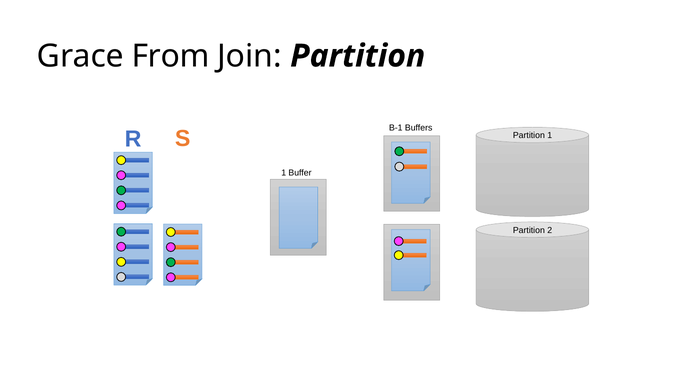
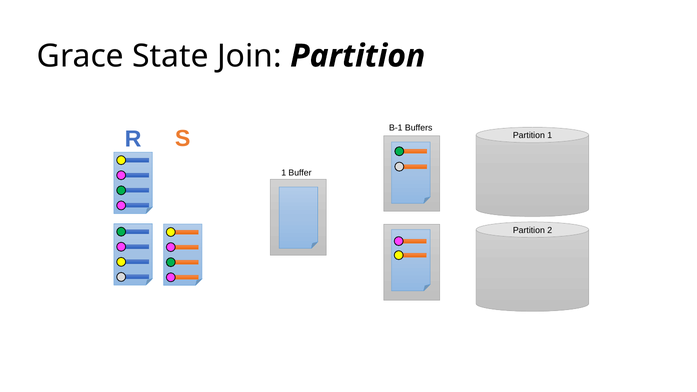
From: From -> State
